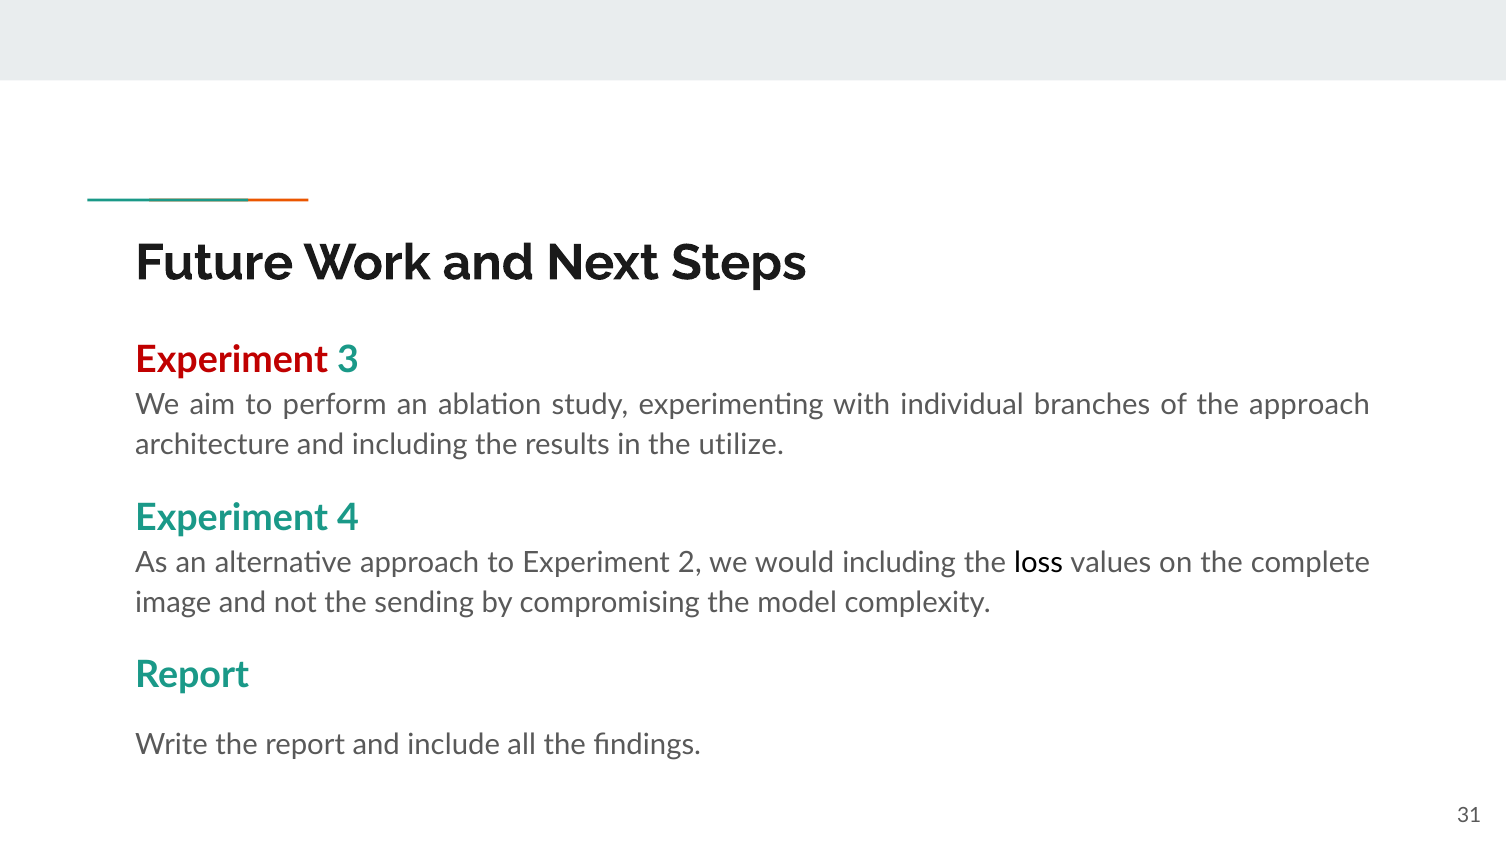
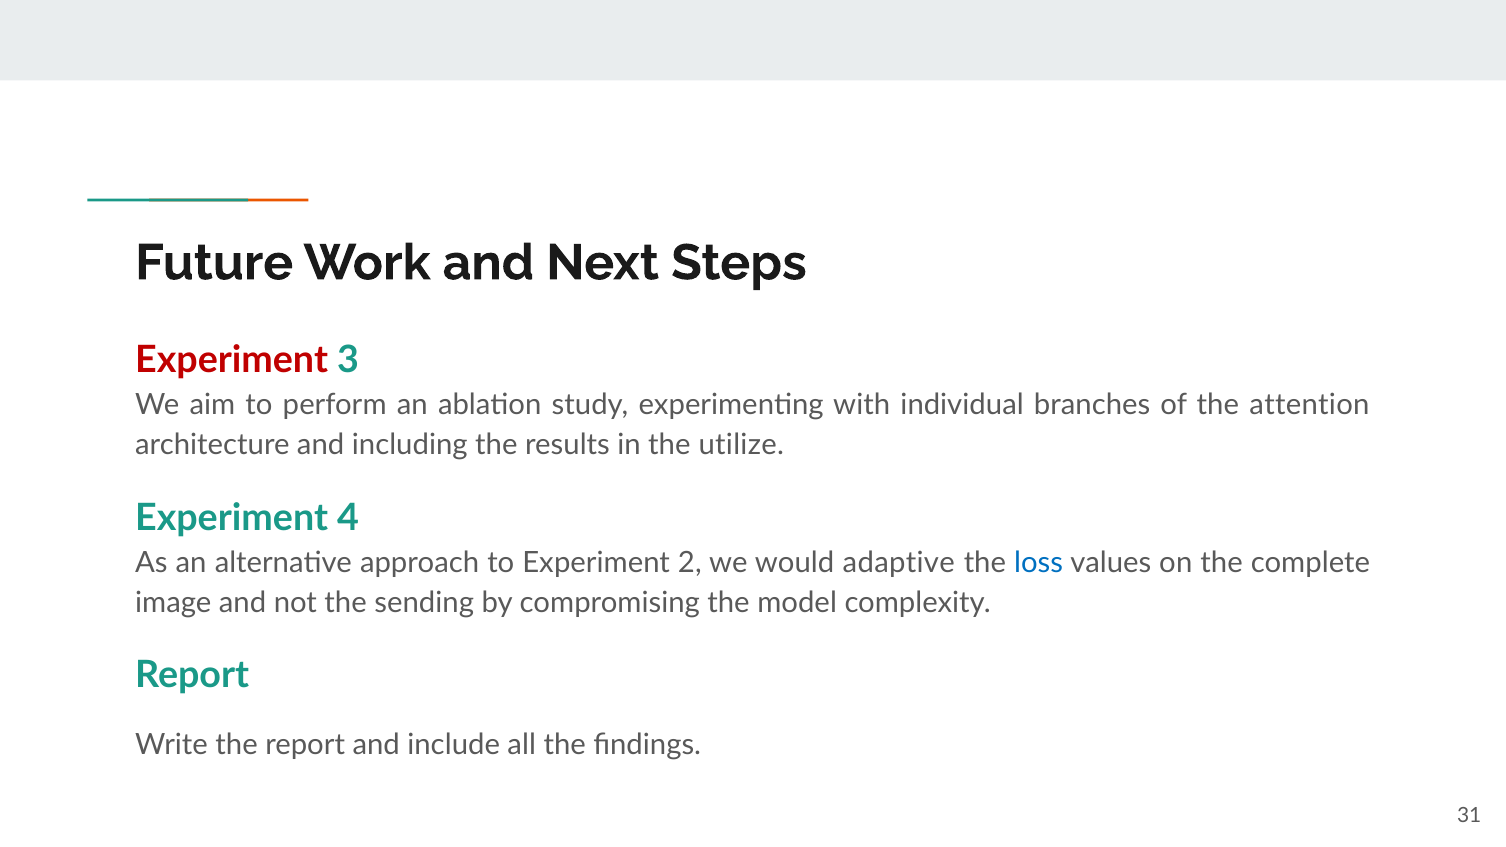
the approach: approach -> attention
would including: including -> adaptive
loss colour: black -> blue
